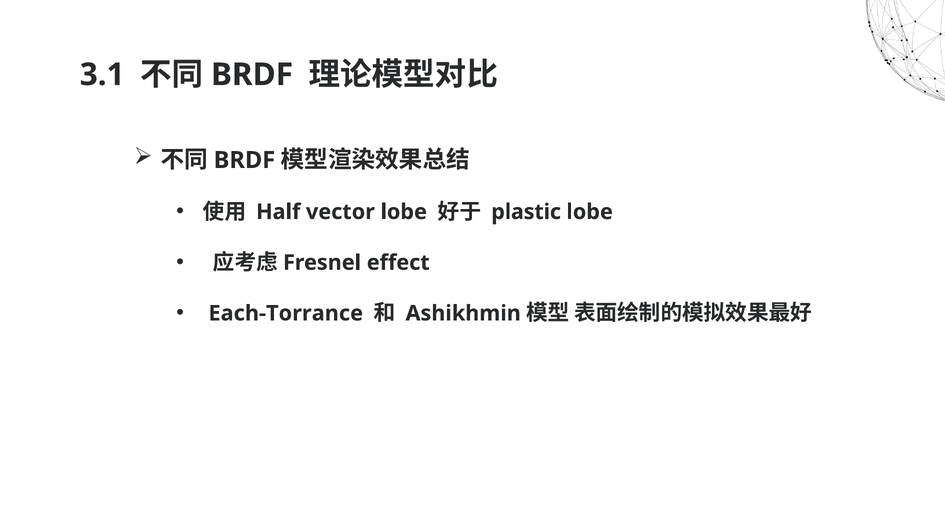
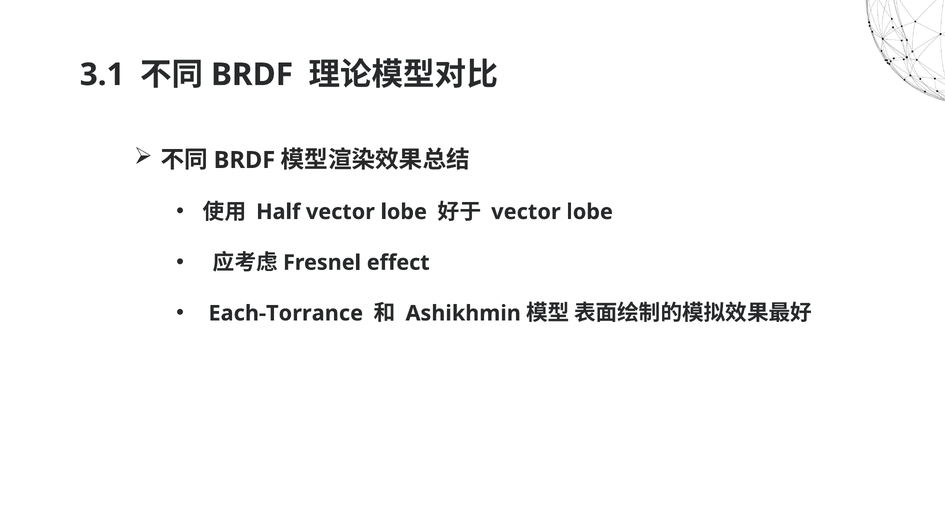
plastic at (526, 212): plastic -> vector
